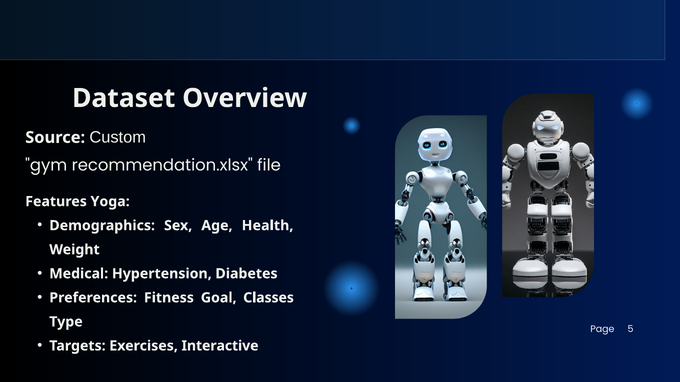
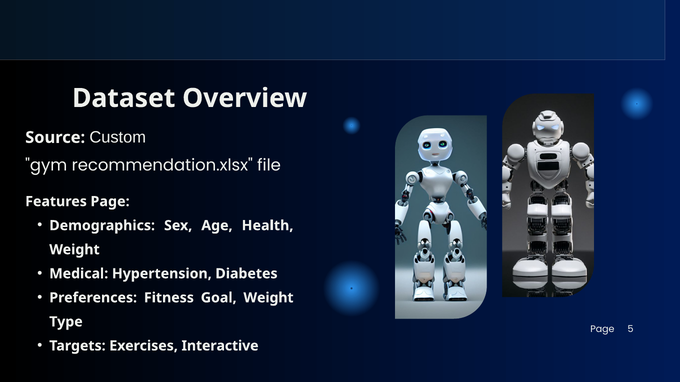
Features Yoga: Yoga -> Page
Goal Classes: Classes -> Weight
